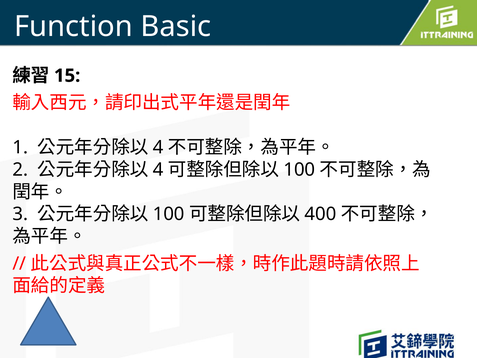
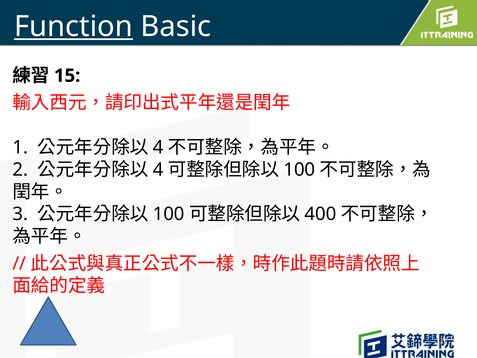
Function underline: none -> present
